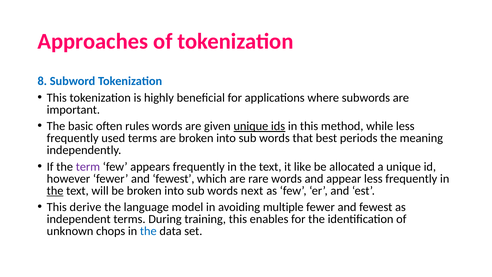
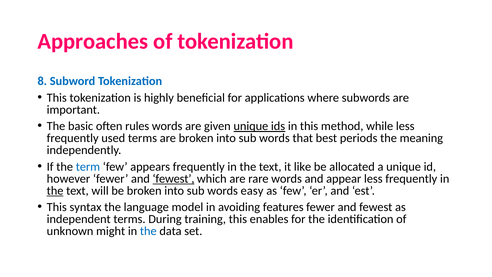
term colour: purple -> blue
fewest at (173, 179) underline: none -> present
next: next -> easy
derive: derive -> syntax
multiple: multiple -> features
chops: chops -> might
